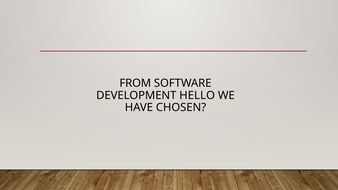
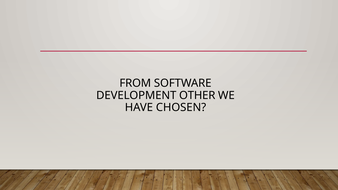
HELLO: HELLO -> OTHER
